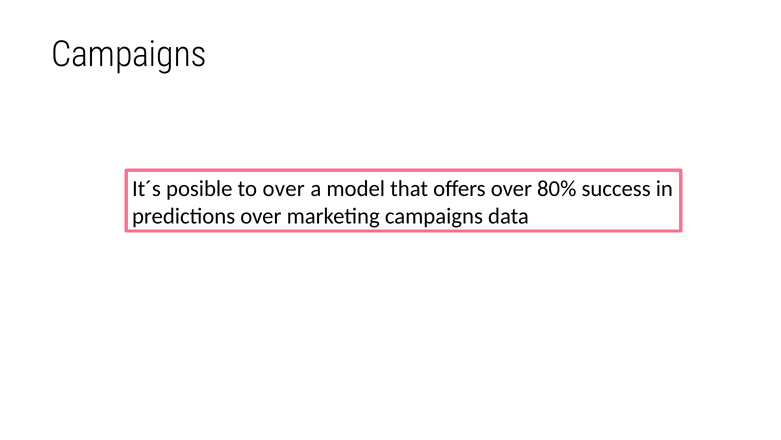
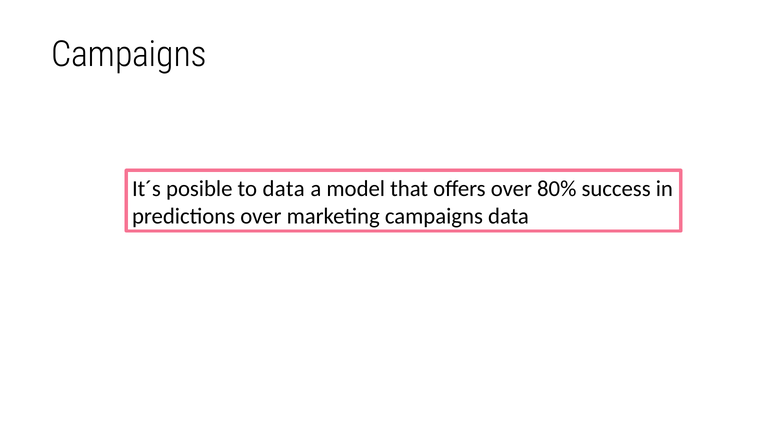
to over: over -> data
